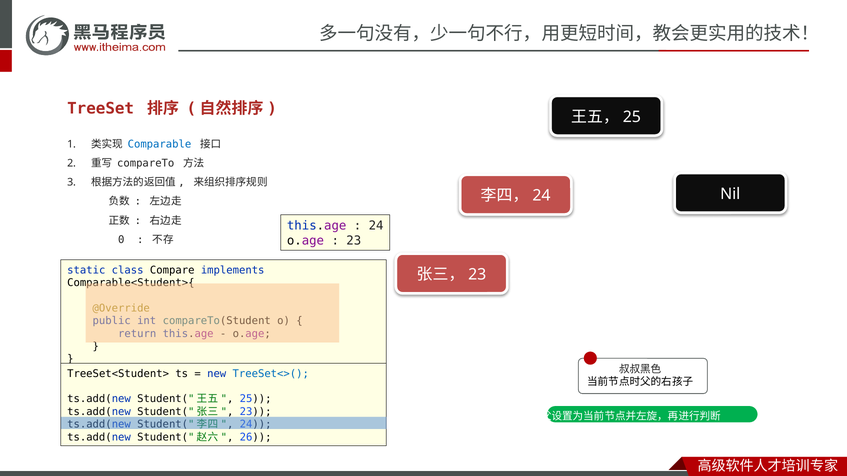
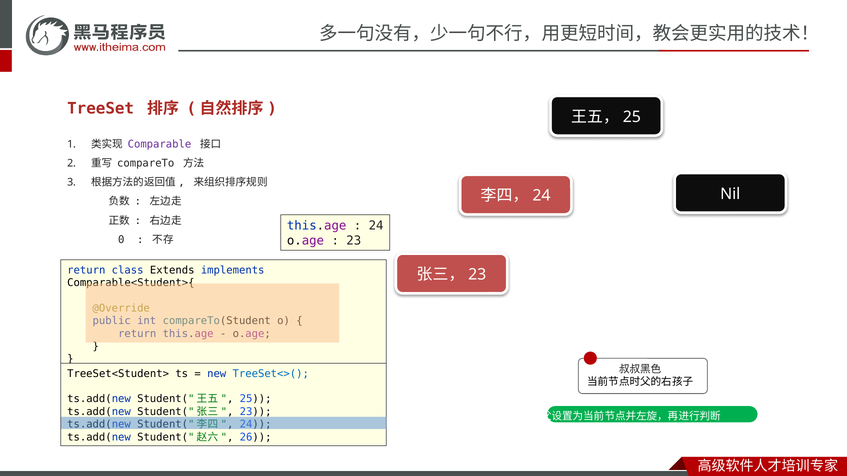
Comparable colour: blue -> purple
static at (86, 270): static -> return
Compare: Compare -> Extends
